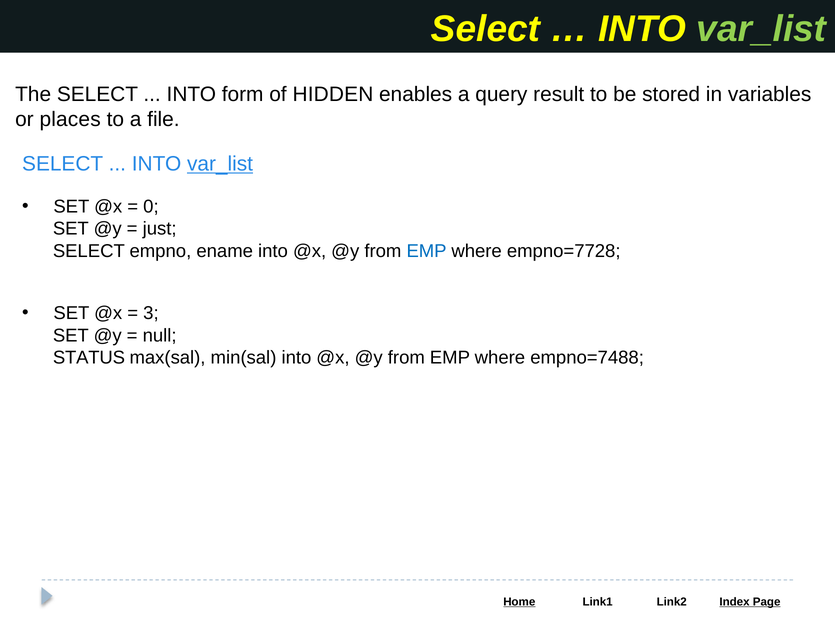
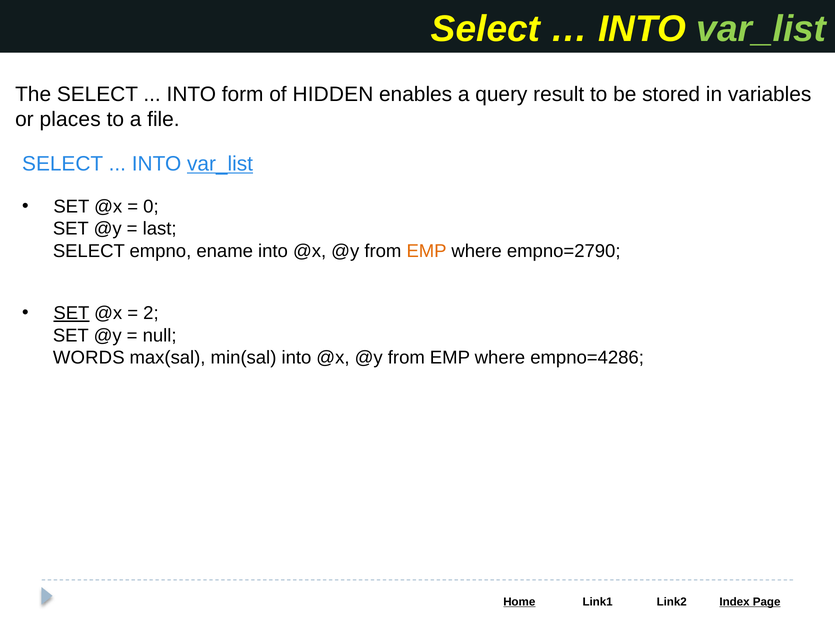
just: just -> last
EMP at (427, 251) colour: blue -> orange
empno=7728: empno=7728 -> empno=2790
SET at (71, 313) underline: none -> present
3: 3 -> 2
STATUS: STATUS -> WORDS
empno=7488: empno=7488 -> empno=4286
